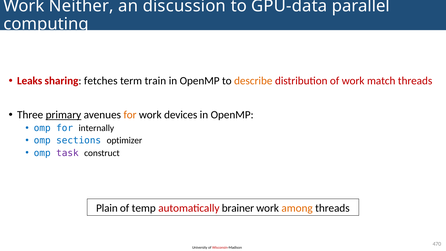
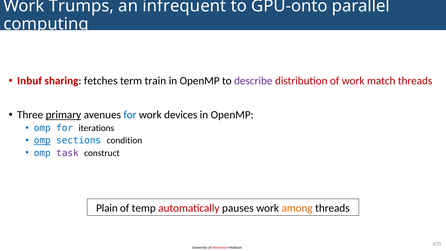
Neither: Neither -> Trumps
discussion: discussion -> infrequent
GPU-data: GPU-data -> GPU-onto
Leaks: Leaks -> Inbuf
describe colour: orange -> purple
for at (130, 115) colour: orange -> blue
internally: internally -> iterations
omp at (42, 141) underline: none -> present
optimizer: optimizer -> condition
brainer: brainer -> pauses
